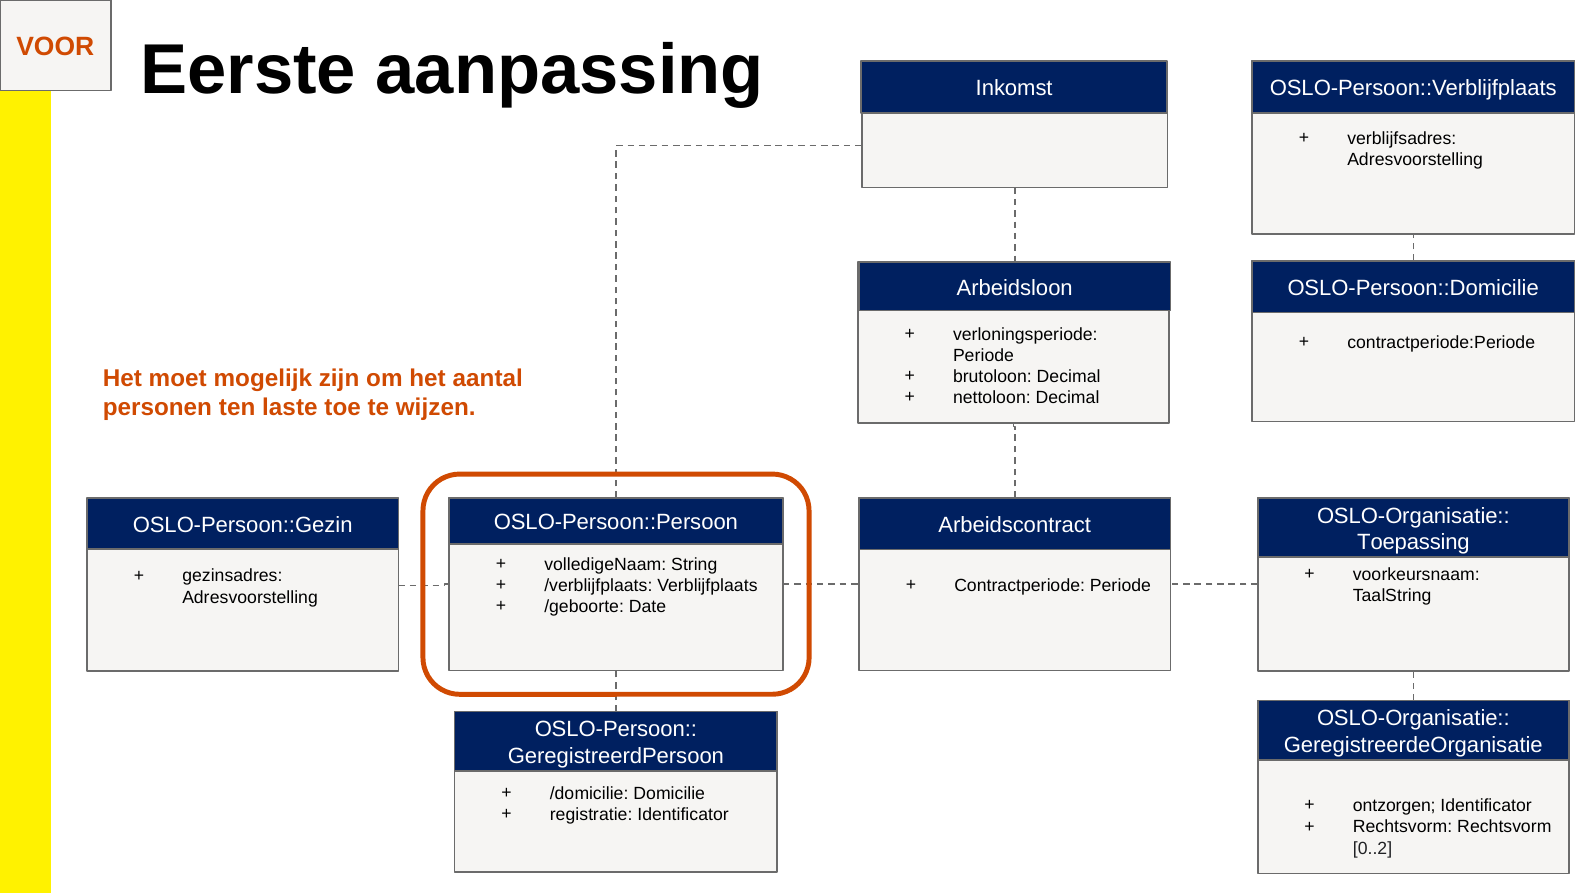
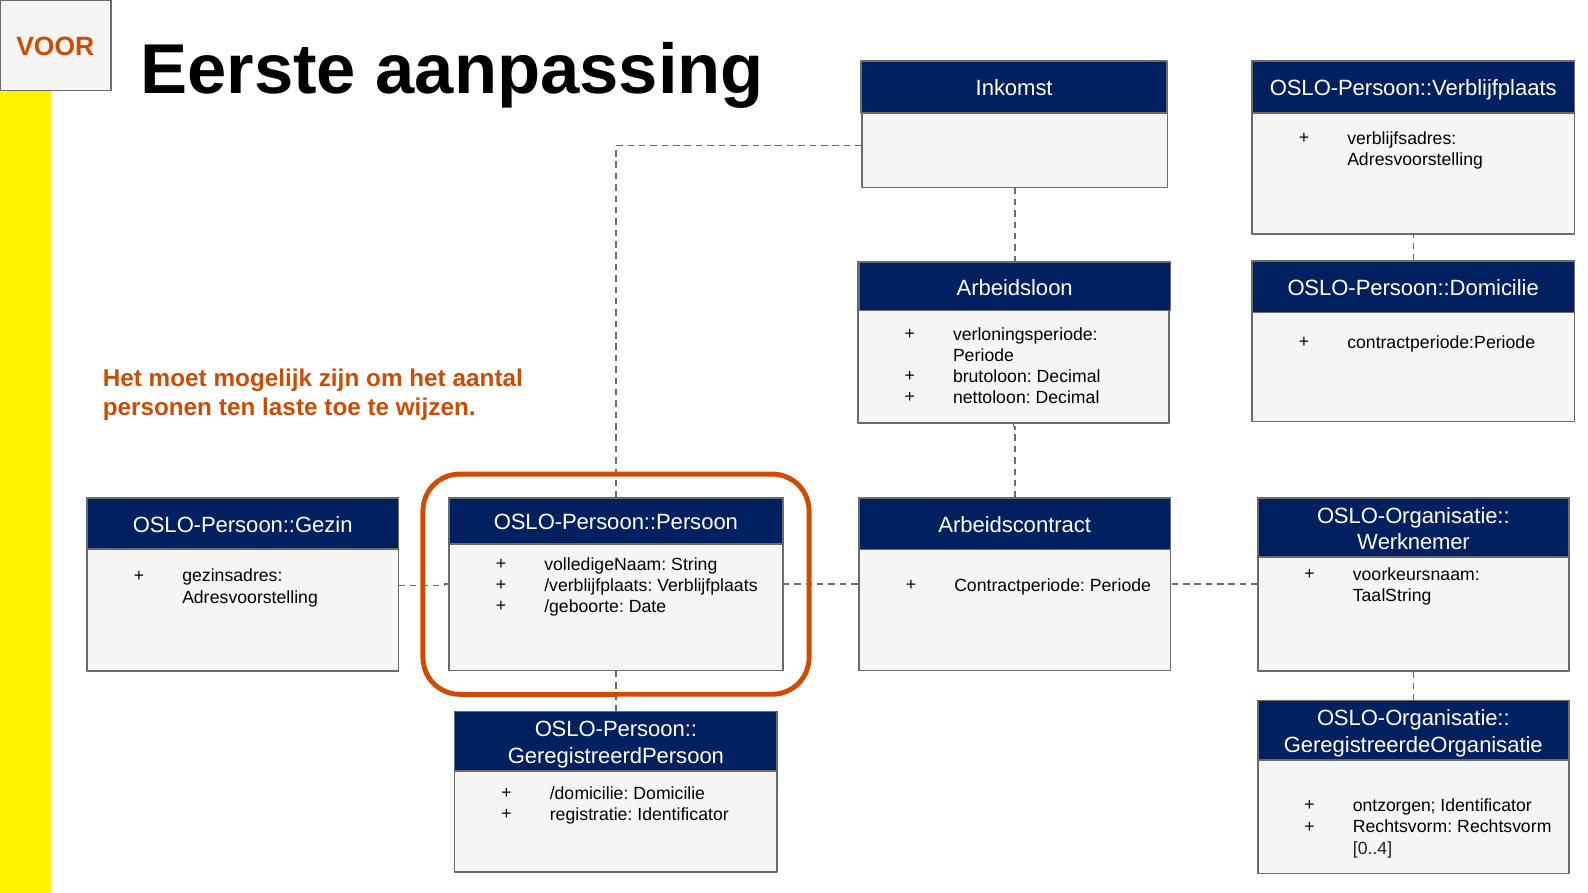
Toepassing: Toepassing -> Werknemer
0..2: 0..2 -> 0..4
